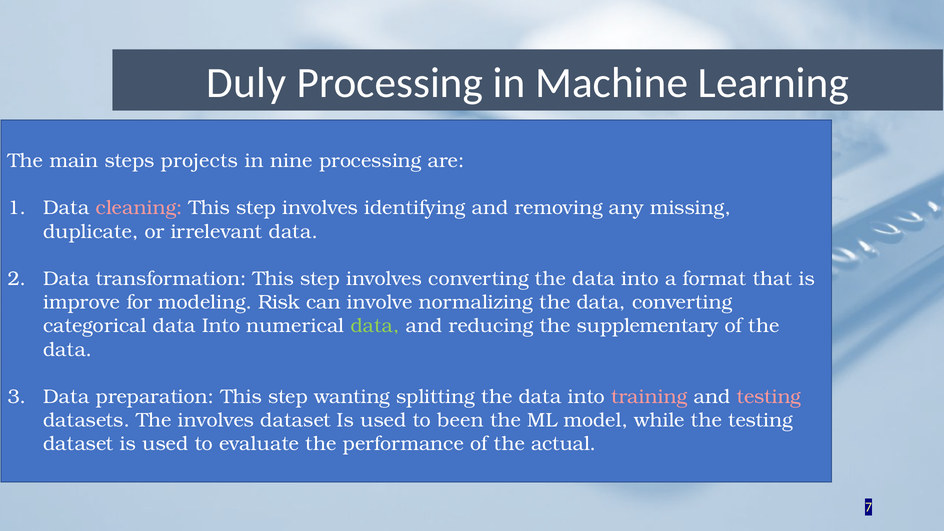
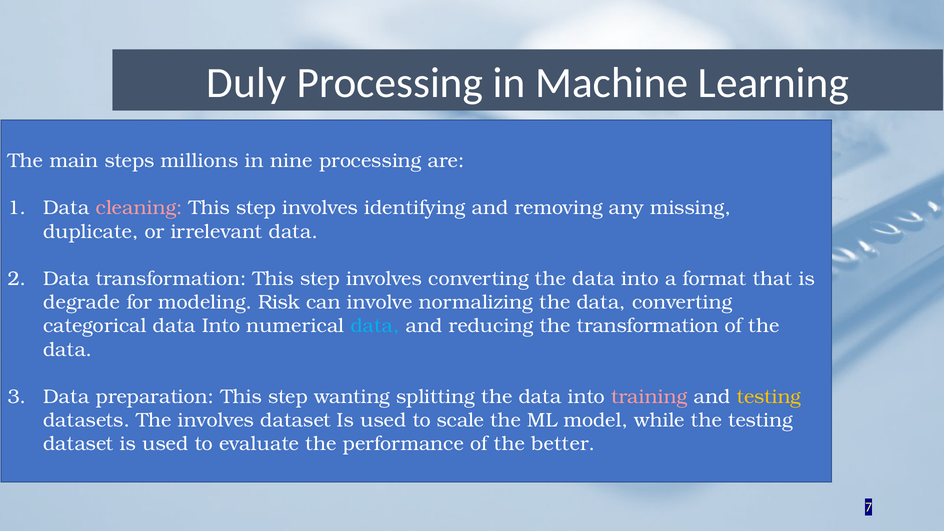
projects: projects -> millions
improve: improve -> degrade
data at (375, 326) colour: light green -> light blue
the supplementary: supplementary -> transformation
testing at (769, 397) colour: pink -> yellow
been: been -> scale
actual: actual -> better
